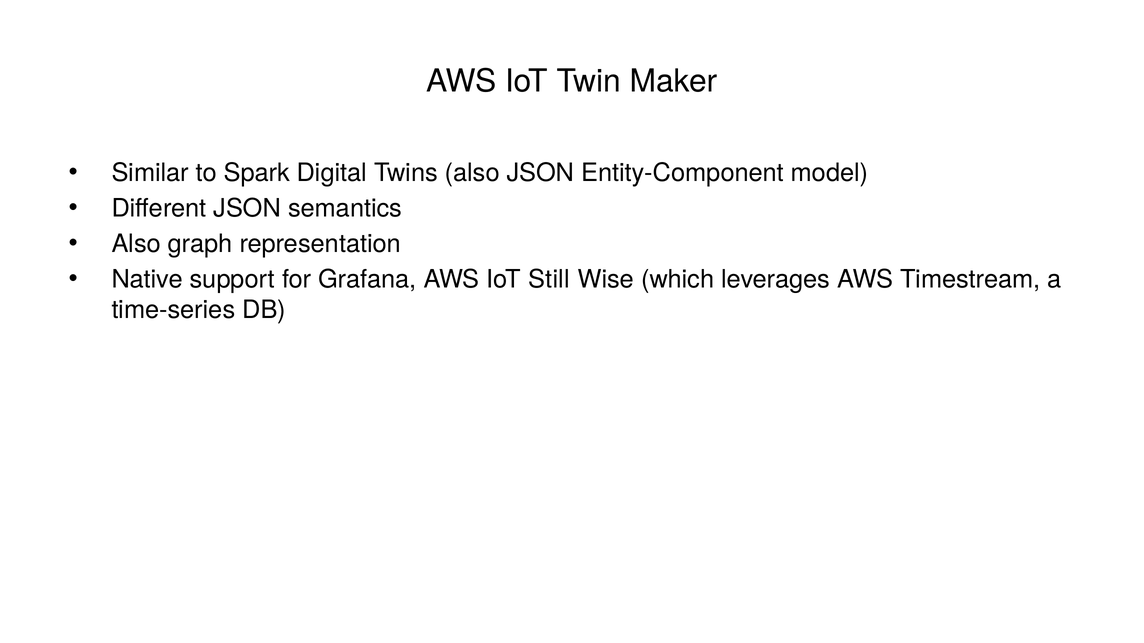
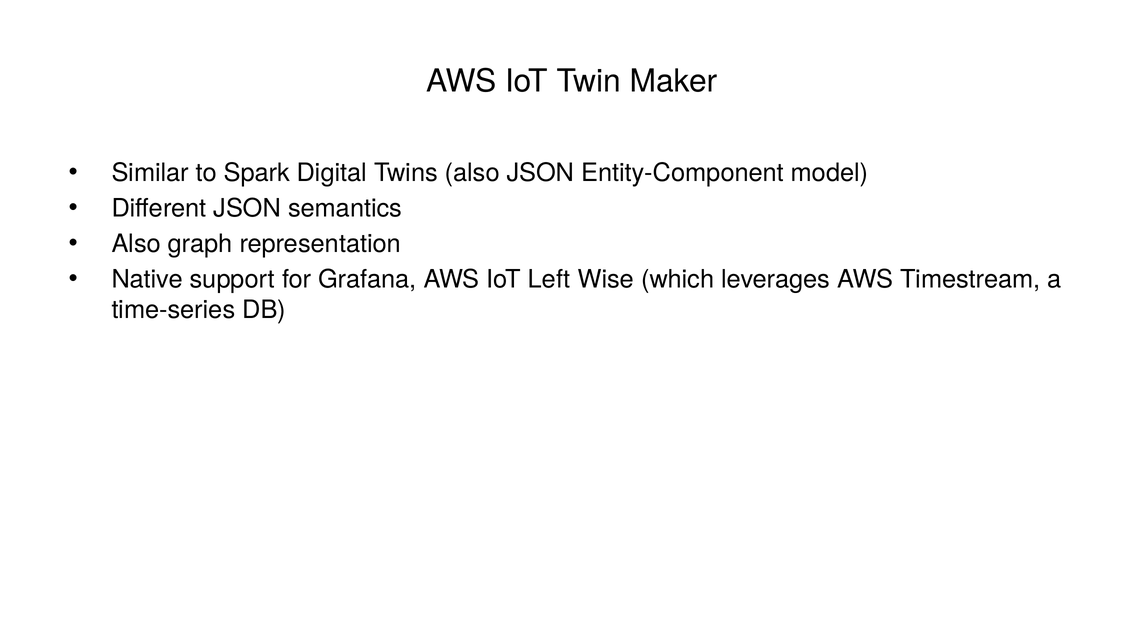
Still: Still -> Left
